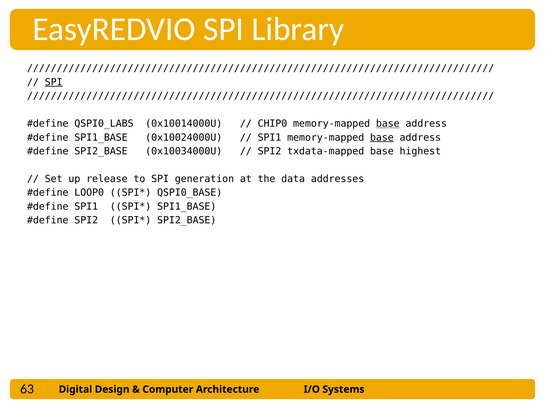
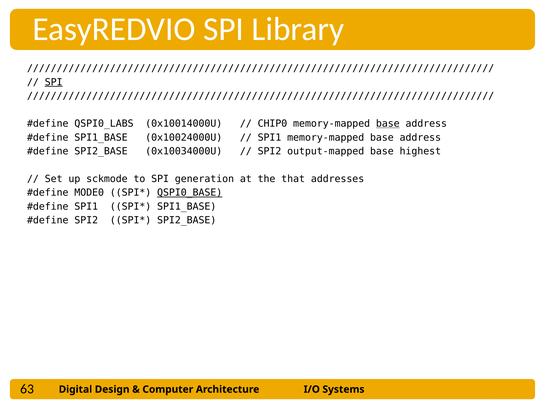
base at (382, 137) underline: present -> none
txdata-mapped: txdata-mapped -> output-mapped
release: release -> sckmode
data: data -> that
LOOP0: LOOP0 -> MODE0
QSPI0_BASE underline: none -> present
